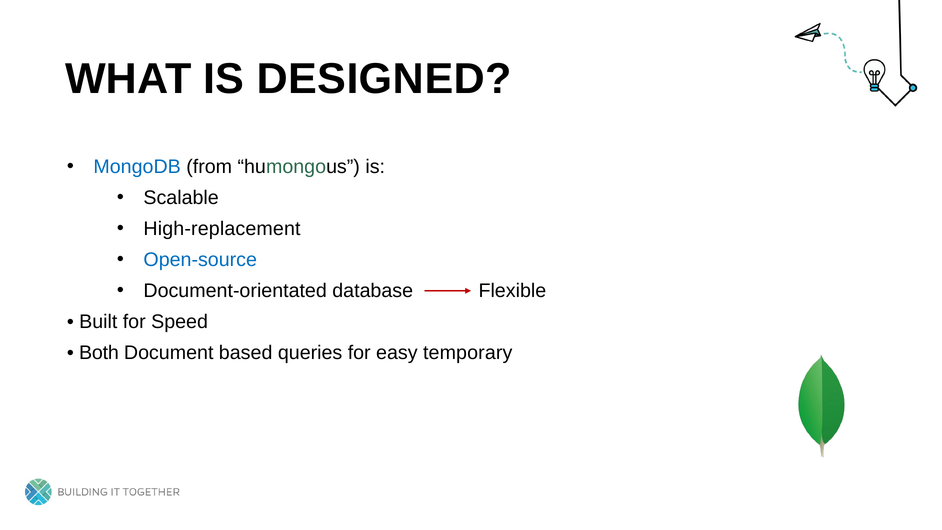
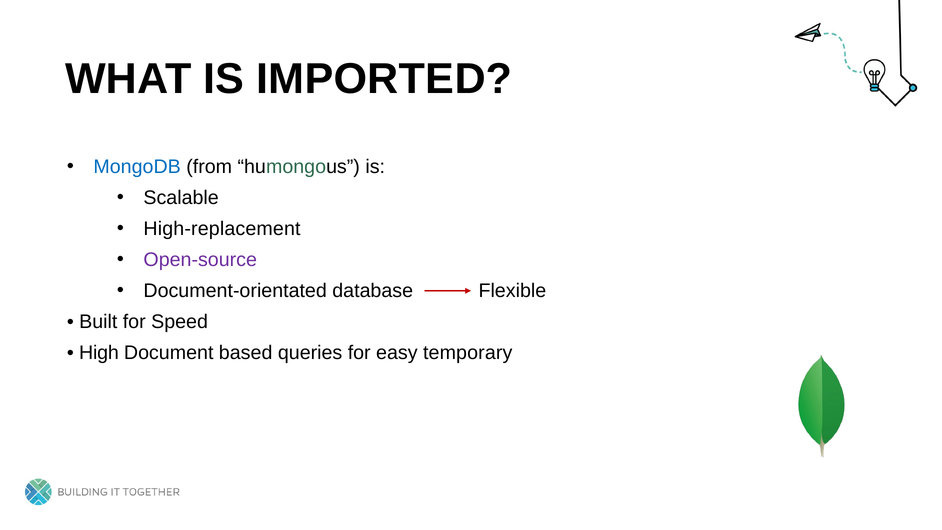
DESIGNED: DESIGNED -> IMPORTED
Open-source colour: blue -> purple
Both: Both -> High
